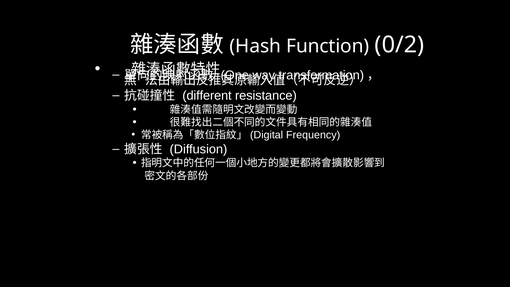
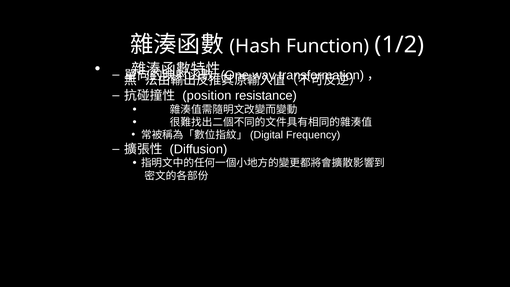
0/2: 0/2 -> 1/2
different: different -> position
